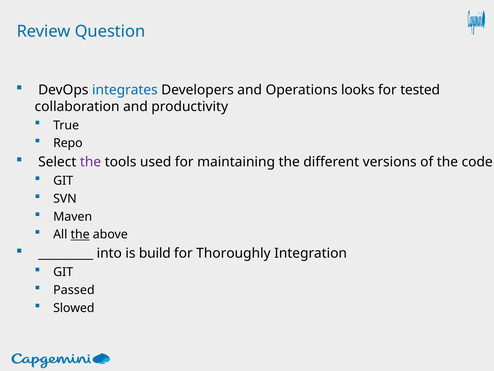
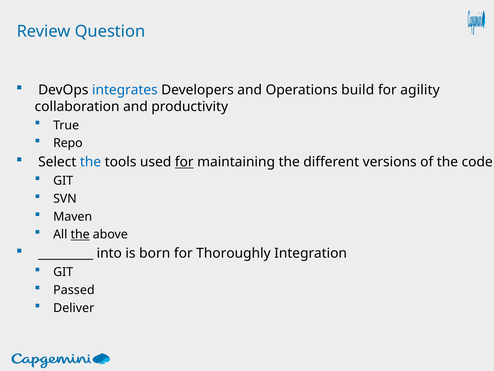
looks: looks -> build
tested: tested -> agility
the at (91, 162) colour: purple -> blue
for at (184, 162) underline: none -> present
build: build -> born
Slowed: Slowed -> Deliver
